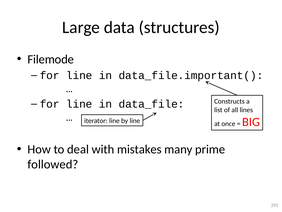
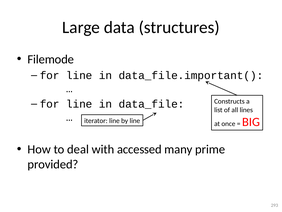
mistakes: mistakes -> accessed
followed: followed -> provided
